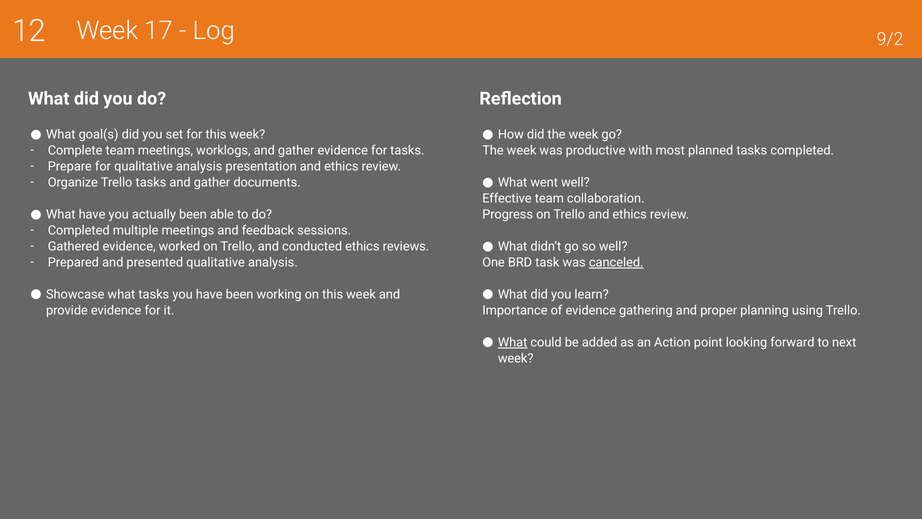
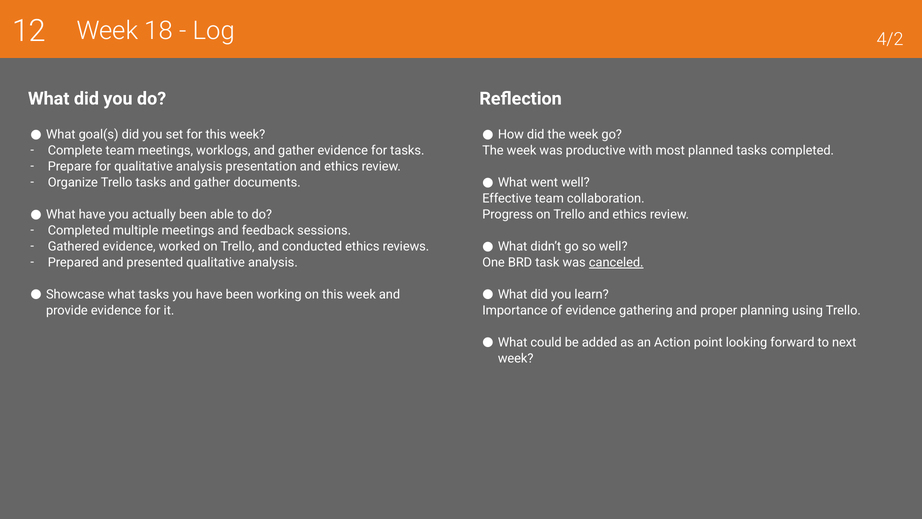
17: 17 -> 18
9/2: 9/2 -> 4/2
What at (513, 342) underline: present -> none
